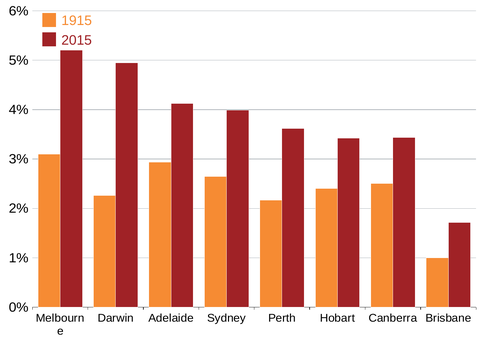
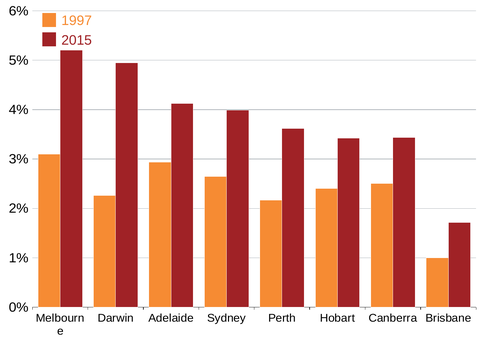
1915: 1915 -> 1997
